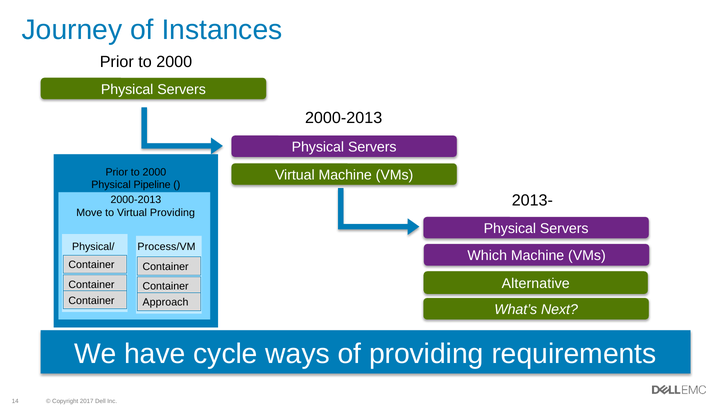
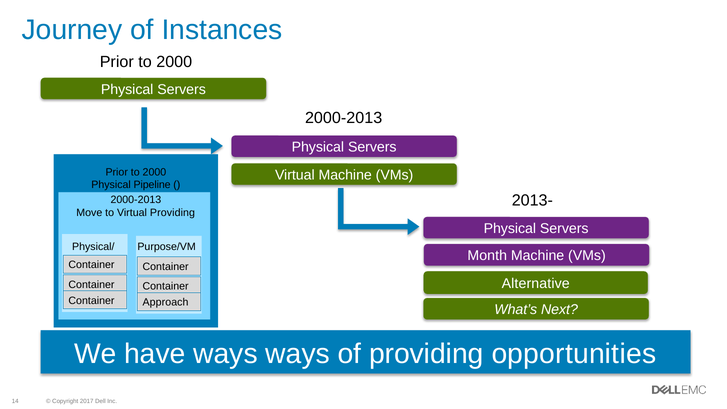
Process/VM: Process/VM -> Purpose/VM
Which: Which -> Month
have cycle: cycle -> ways
requirements: requirements -> opportunities
